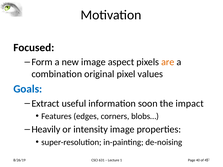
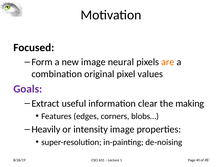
aspect: aspect -> neural
Goals colour: blue -> purple
soon: soon -> clear
impact: impact -> making
